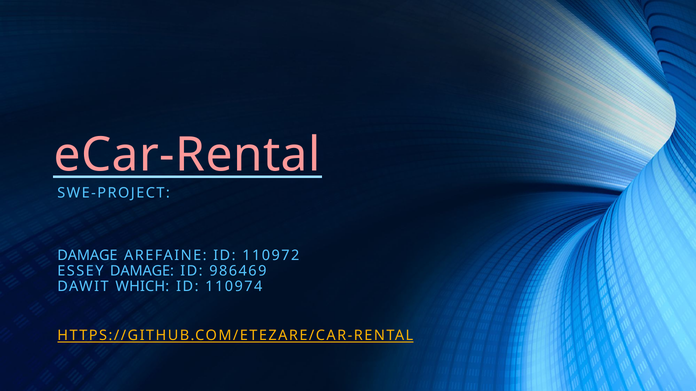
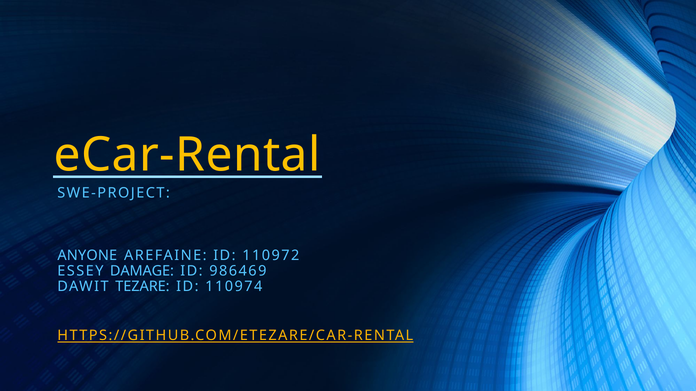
eCar-Rental colour: pink -> yellow
DAMAGE at (87, 256): DAMAGE -> ANYONE
WHICH: WHICH -> TEZARE
